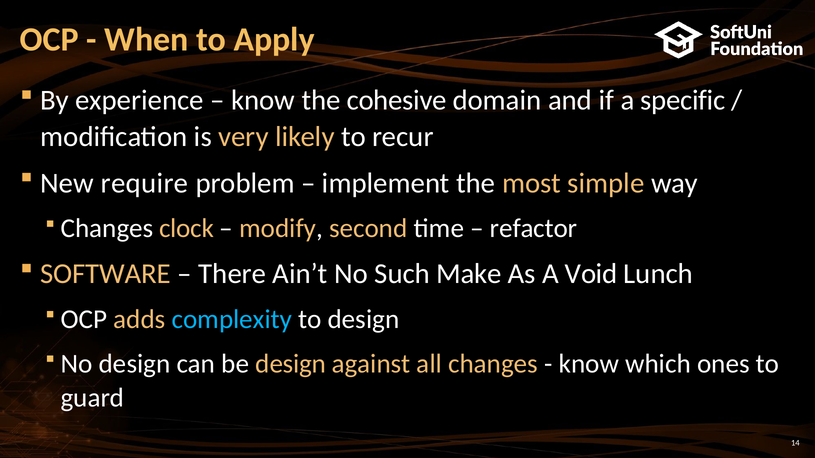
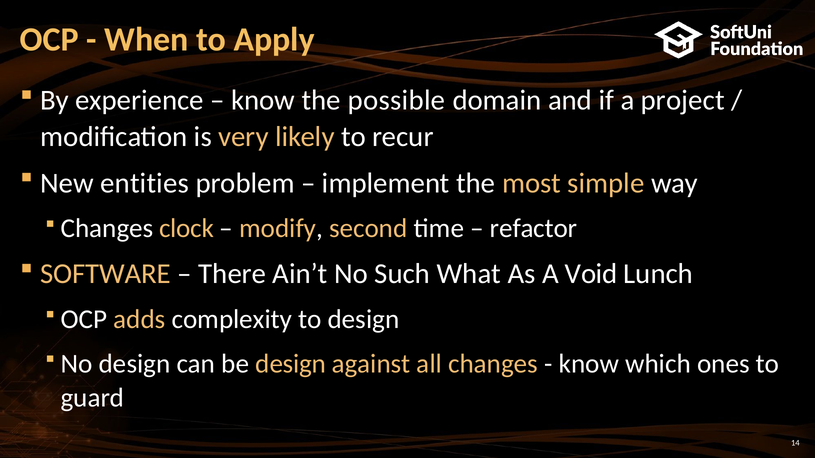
cohesive: cohesive -> possible
specific: specific -> project
require: require -> entities
Make: Make -> What
complexity colour: light blue -> white
